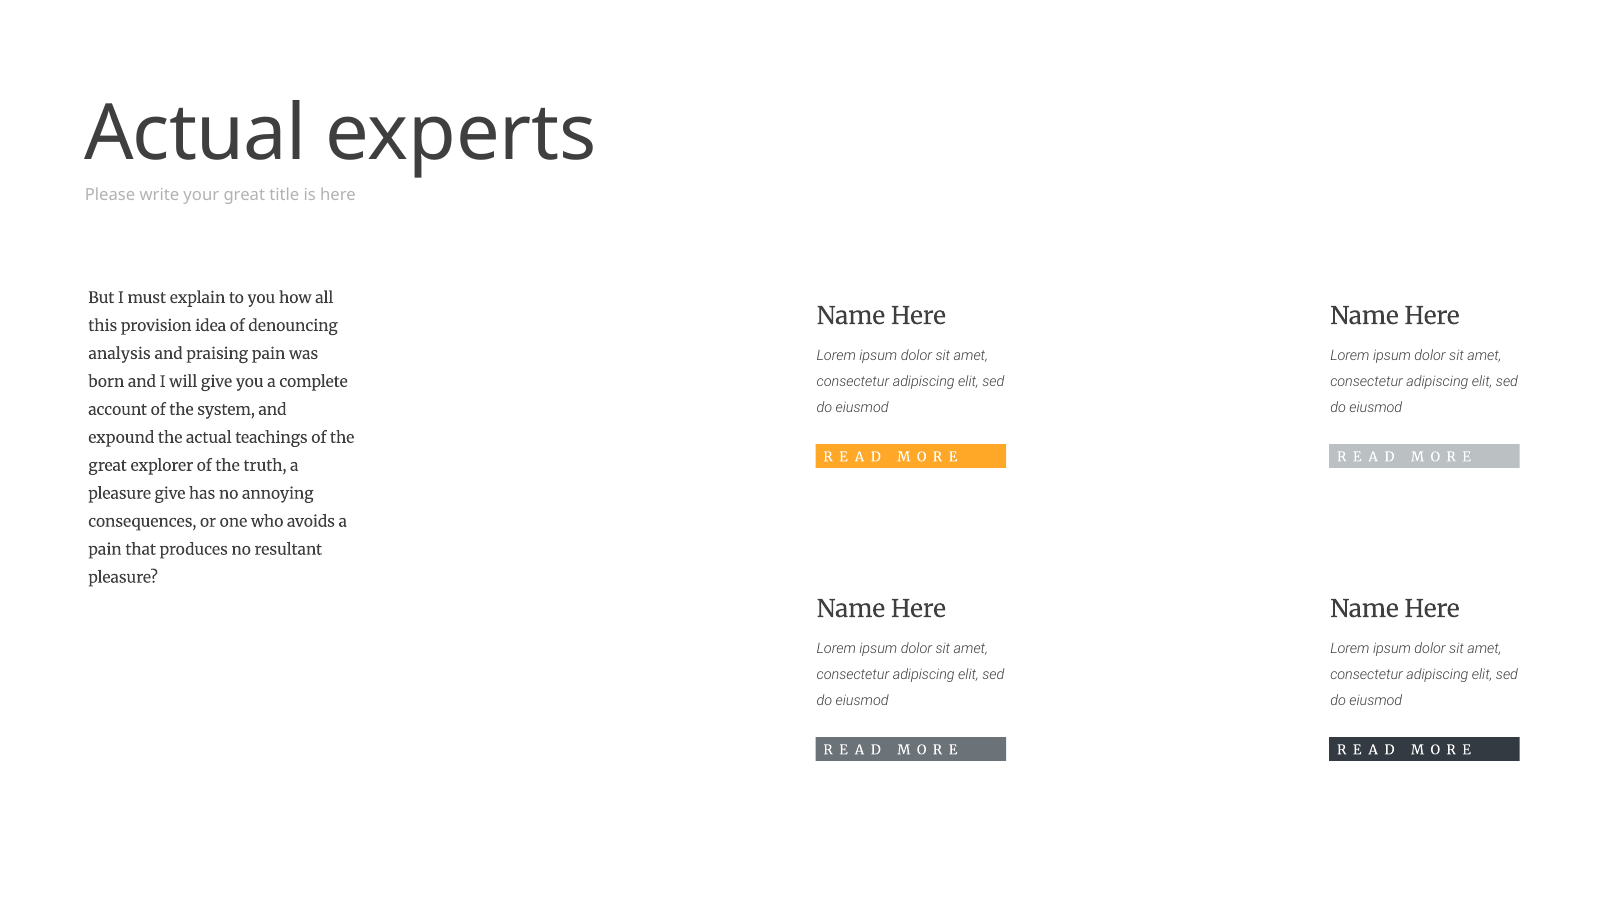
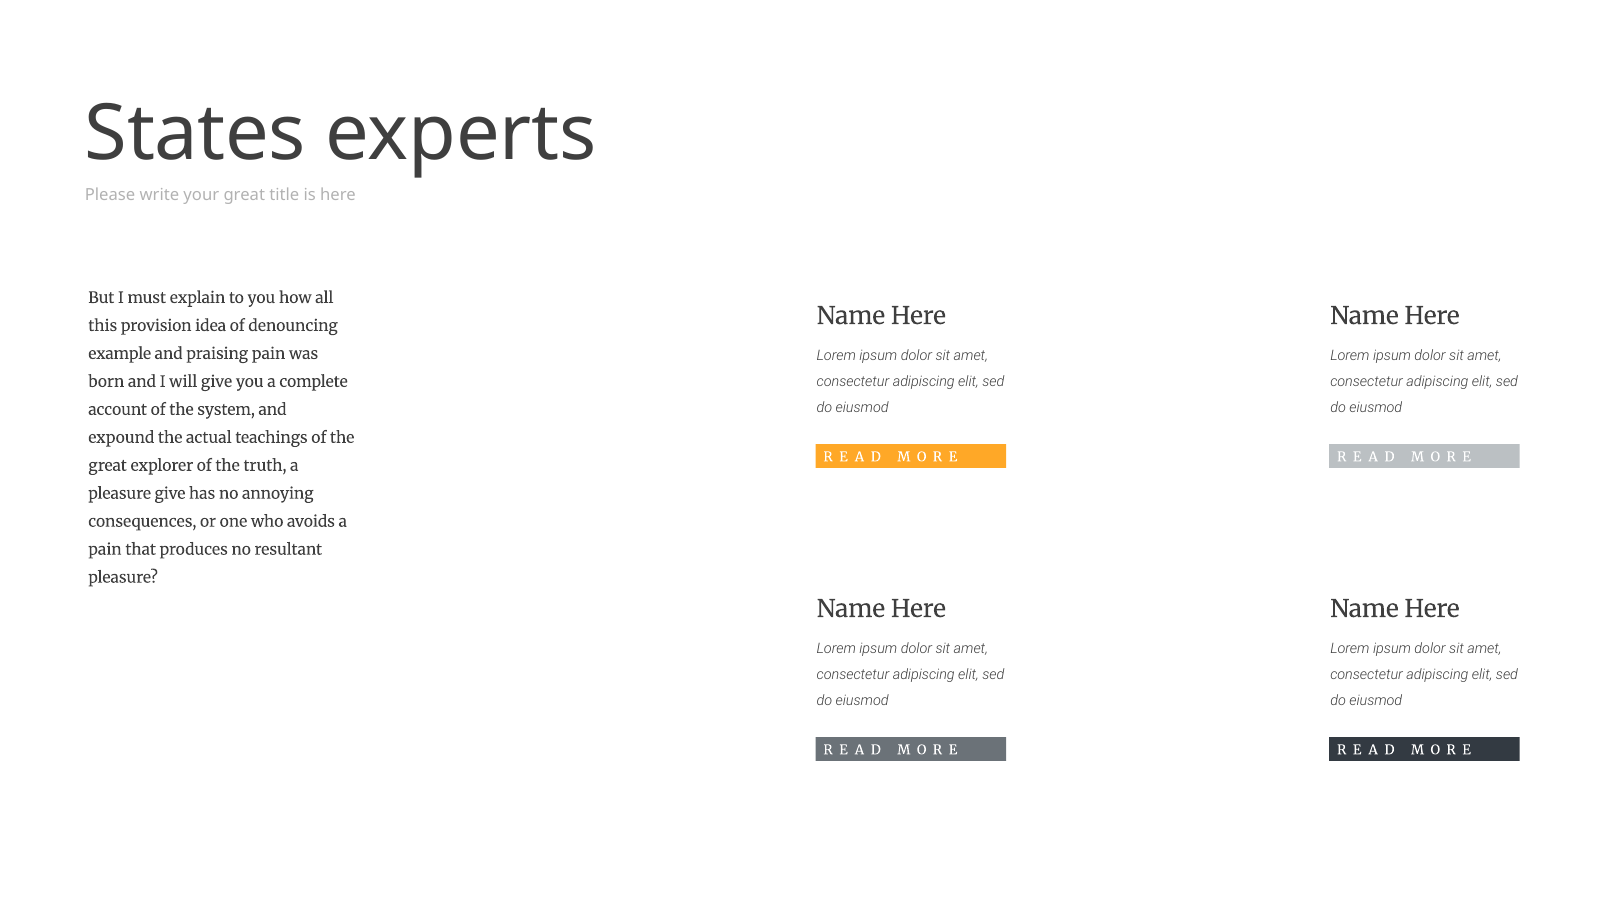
Actual at (195, 134): Actual -> States
analysis: analysis -> example
